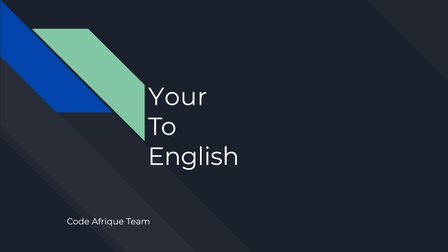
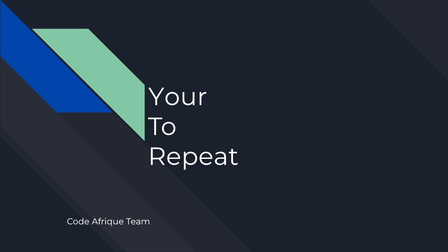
English: English -> Repeat
